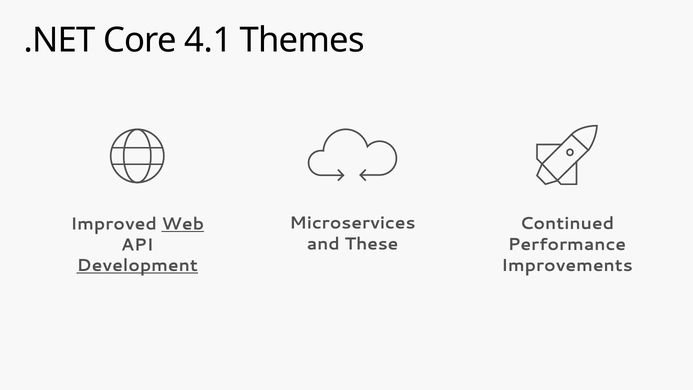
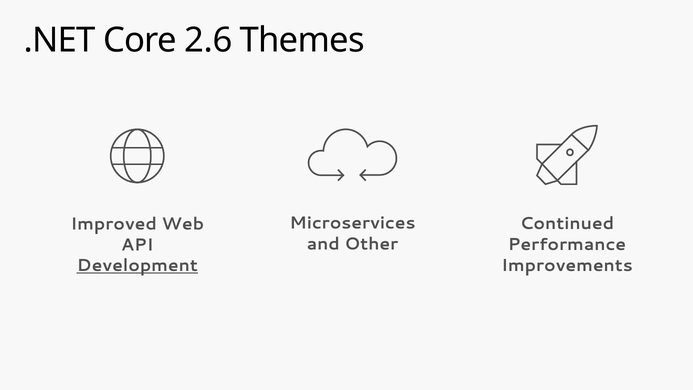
4.1: 4.1 -> 2.6
Web underline: present -> none
These: These -> Other
